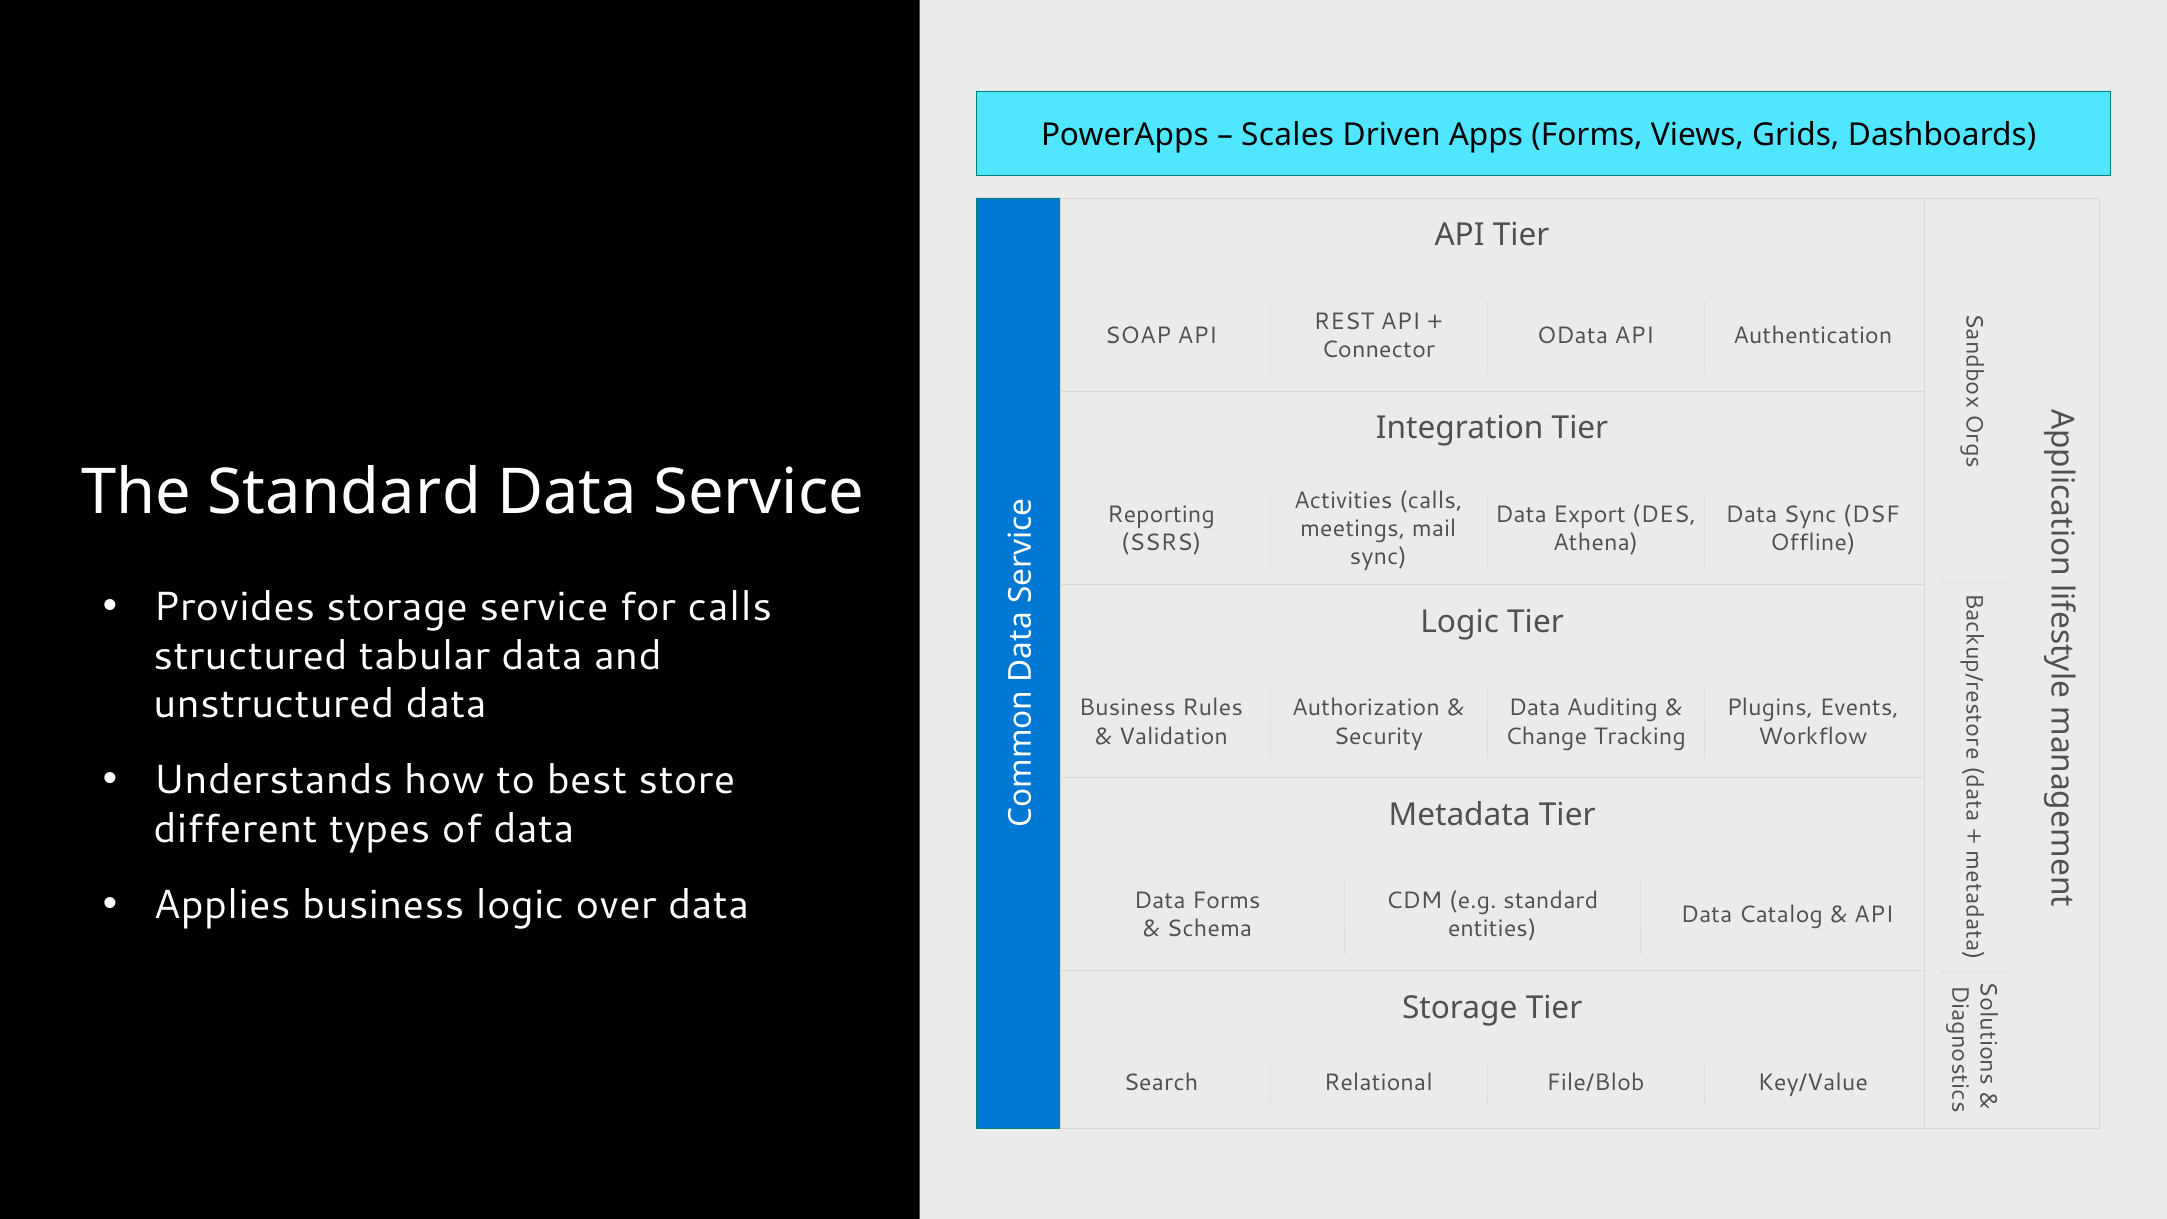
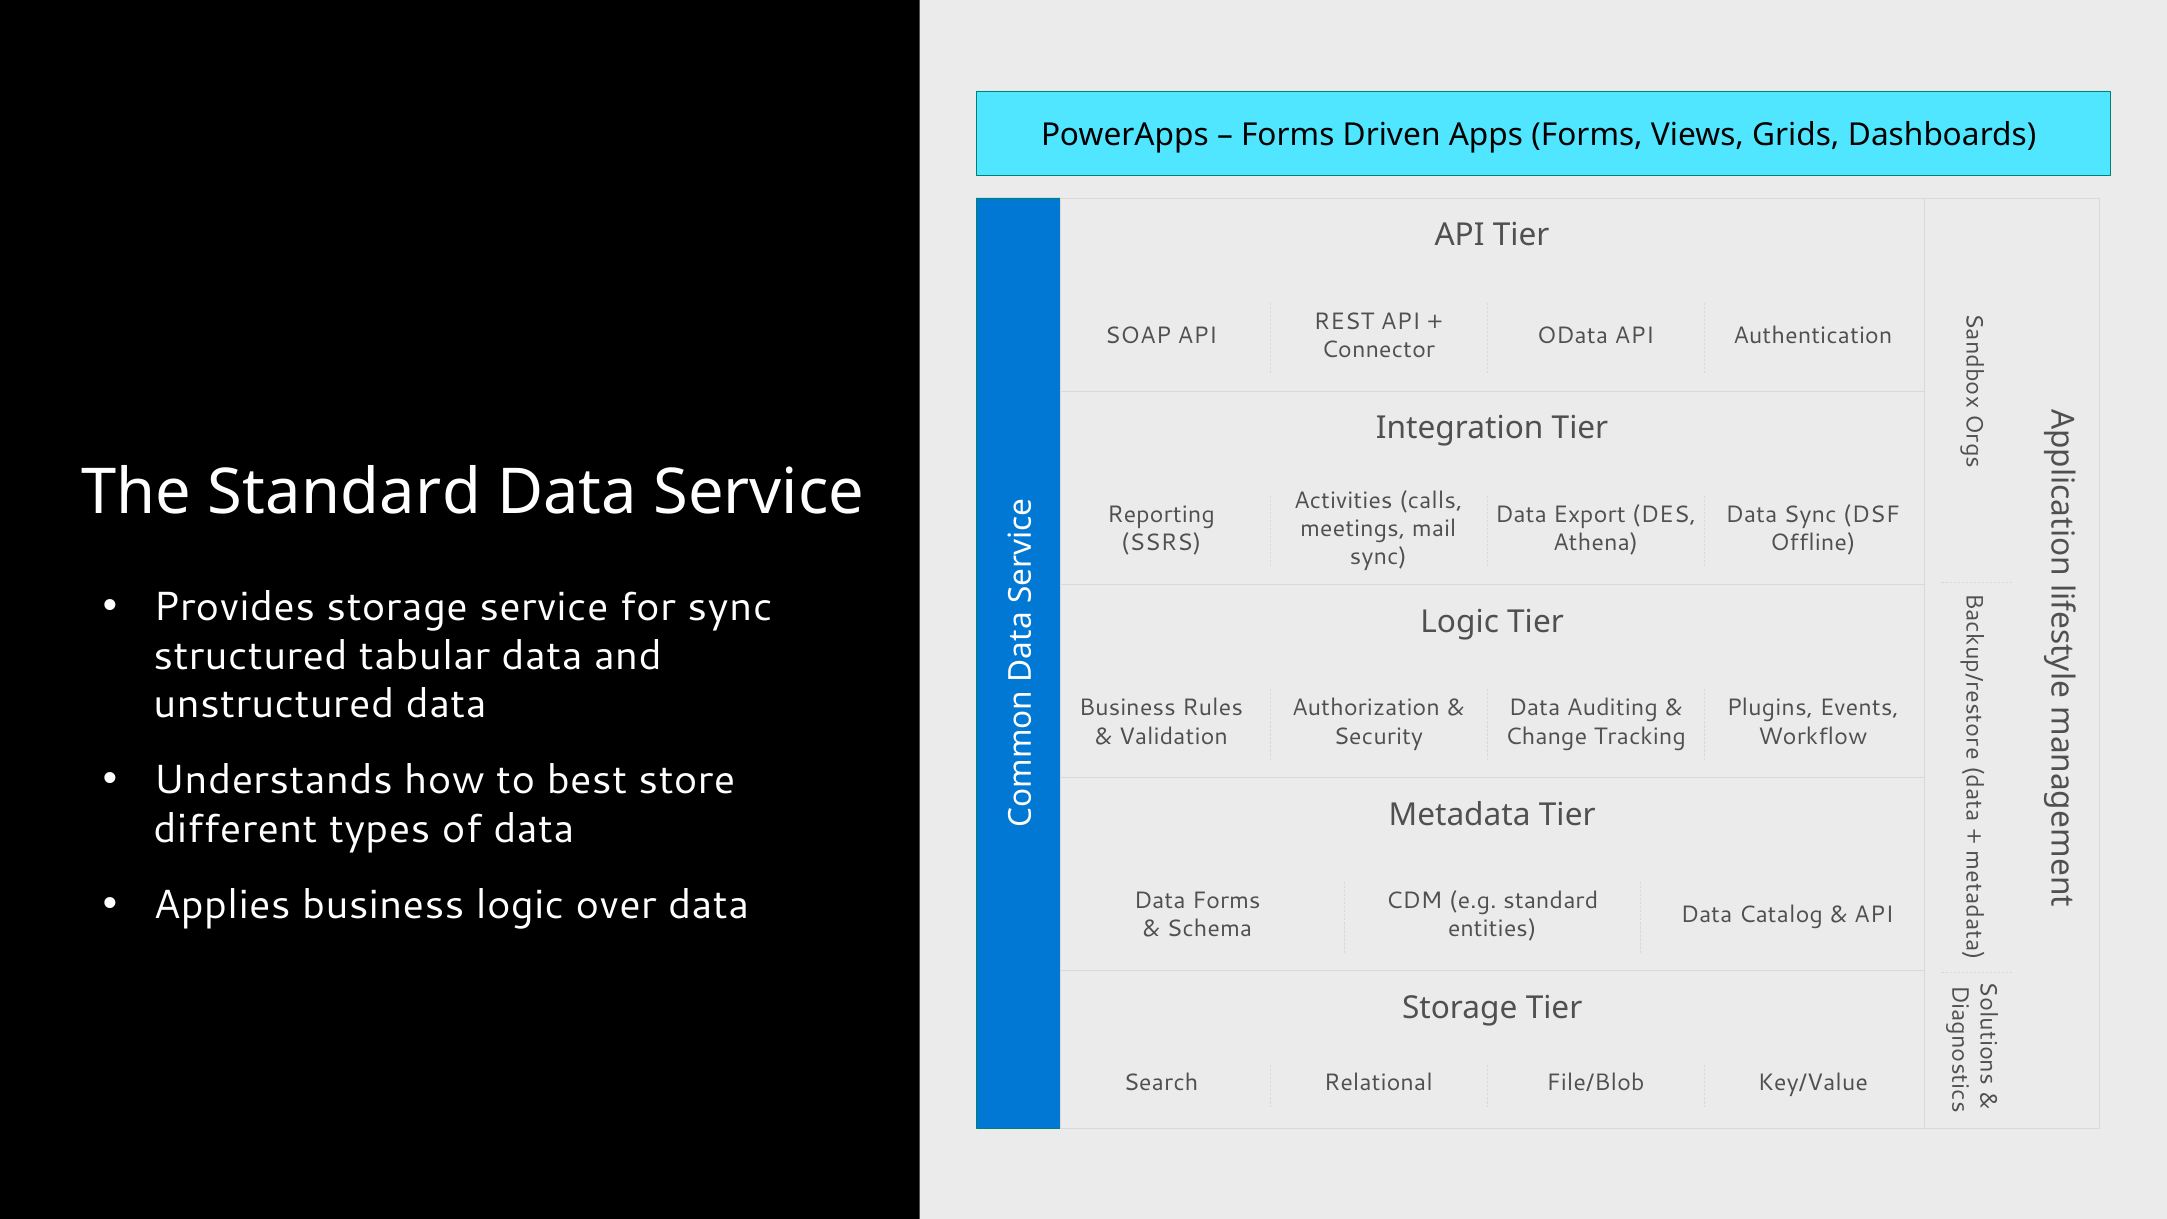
Scales at (1288, 136): Scales -> Forms
for calls: calls -> sync
